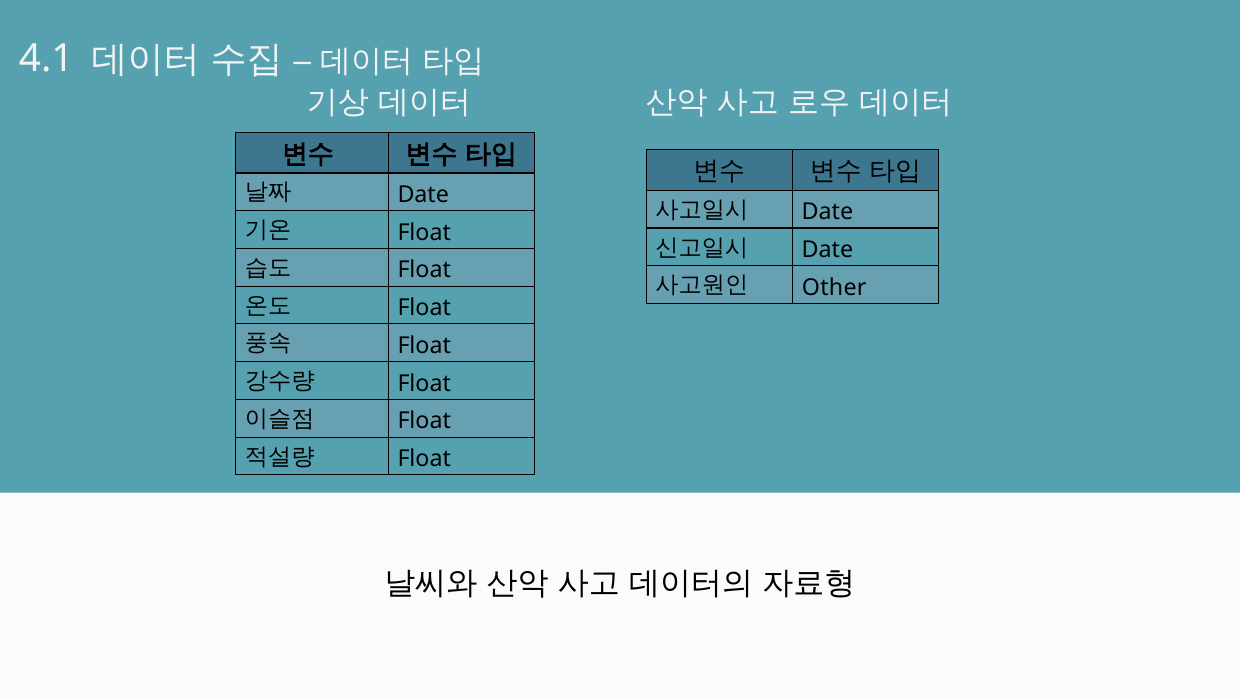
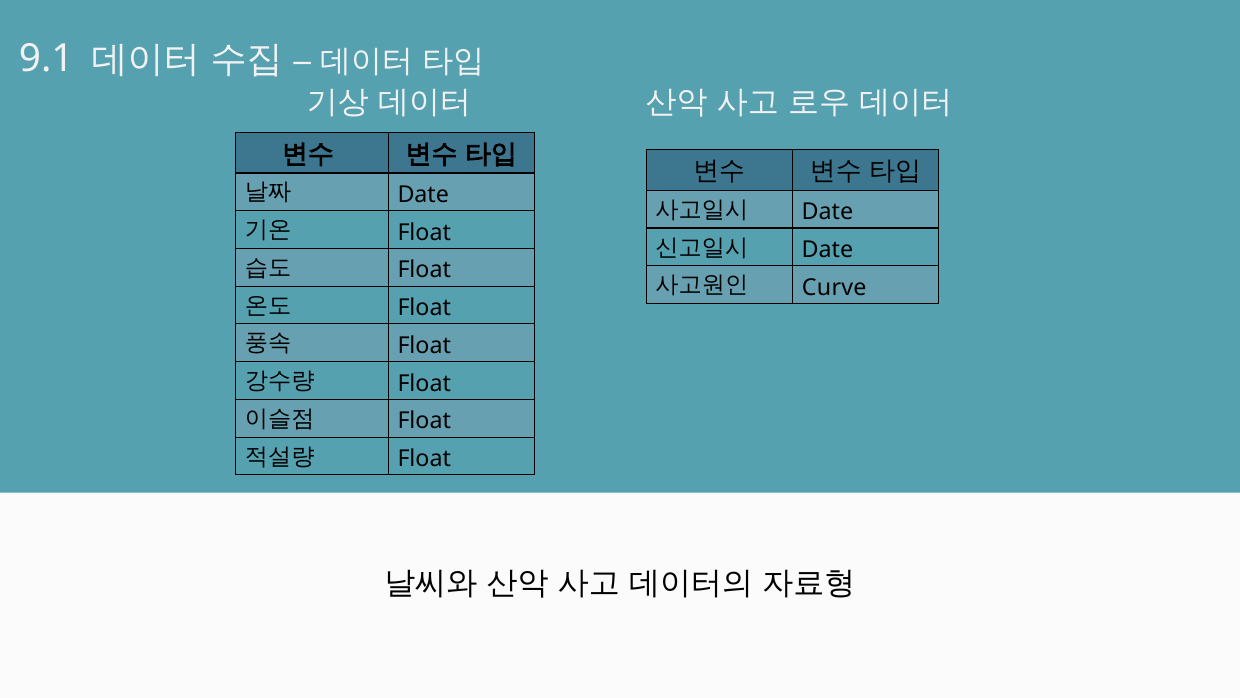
4.1: 4.1 -> 9.1
Other: Other -> Curve
